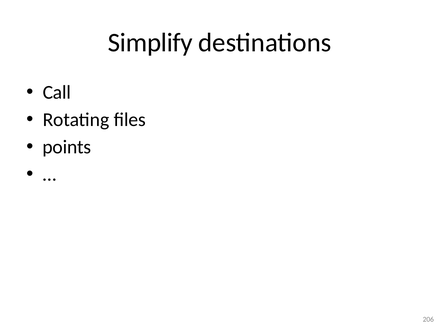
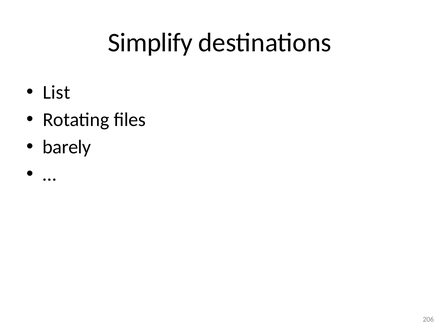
Call: Call -> List
points: points -> barely
